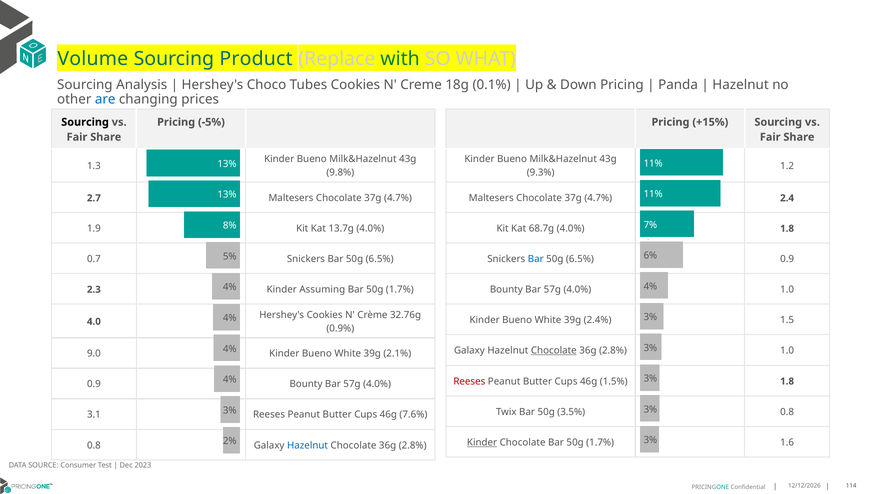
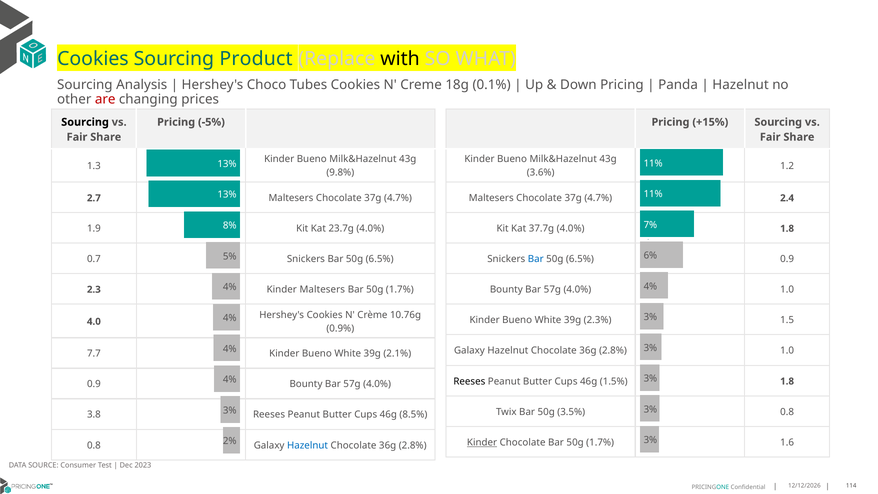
Volume at (93, 59): Volume -> Cookies
with colour: green -> black
are colour: blue -> red
9.3%: 9.3% -> 3.6%
13.7g: 13.7g -> 23.7g
68.7g: 68.7g -> 37.7g
Kinder Assuming: Assuming -> Maltesers
32.76g: 32.76g -> 10.76g
2.4%: 2.4% -> 2.3%
Chocolate at (554, 351) underline: present -> none
9.0: 9.0 -> 7.7
Reeses at (469, 381) colour: red -> black
3.1: 3.1 -> 3.8
7.6%: 7.6% -> 8.5%
